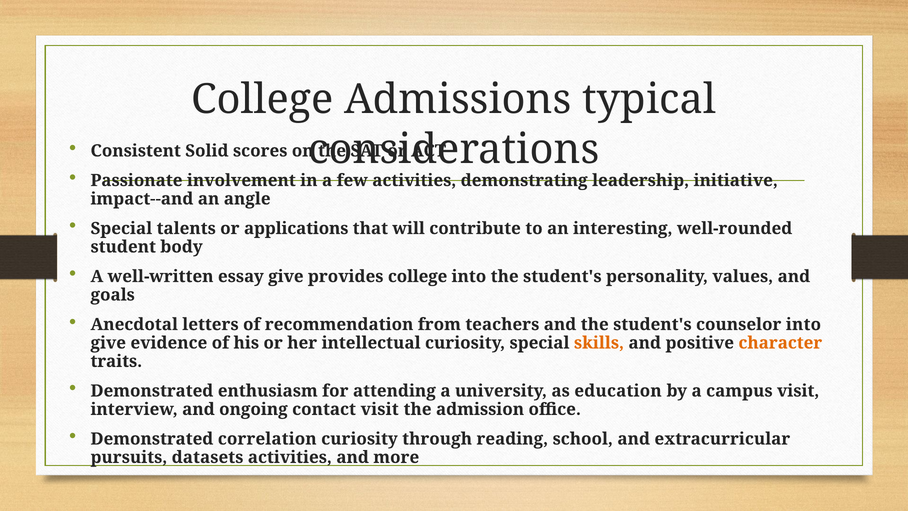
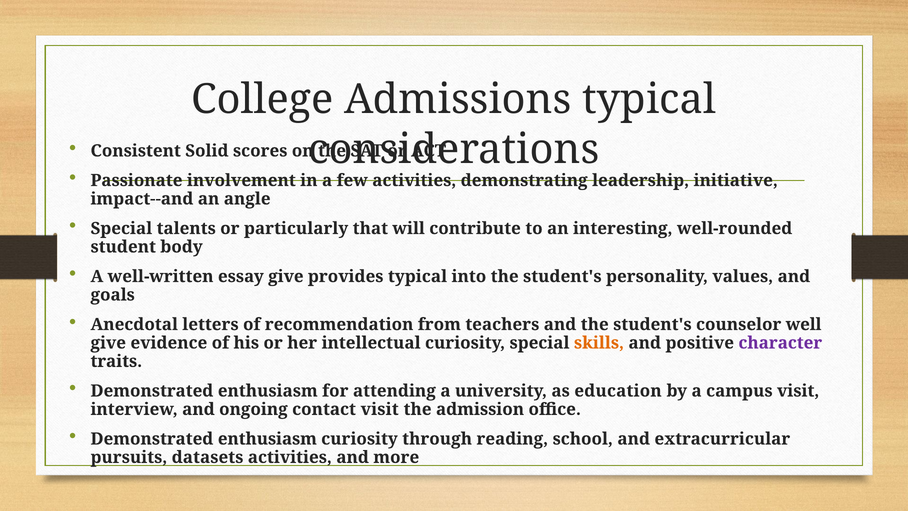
applications: applications -> particularly
provides college: college -> typical
counselor into: into -> well
character colour: orange -> purple
correlation at (267, 439): correlation -> enthusiasm
